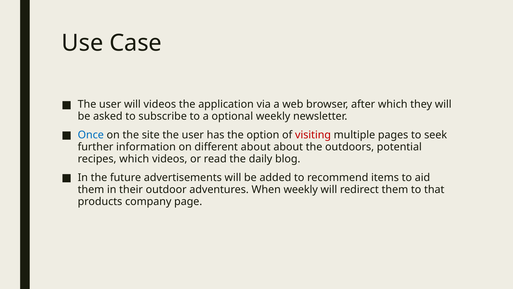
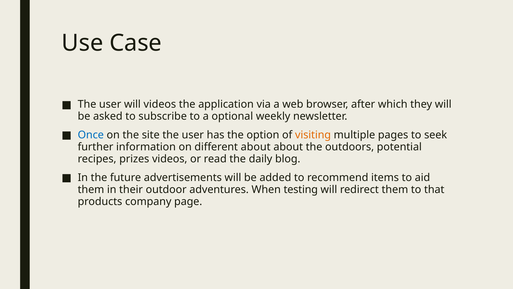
visiting colour: red -> orange
recipes which: which -> prizes
When weekly: weekly -> testing
